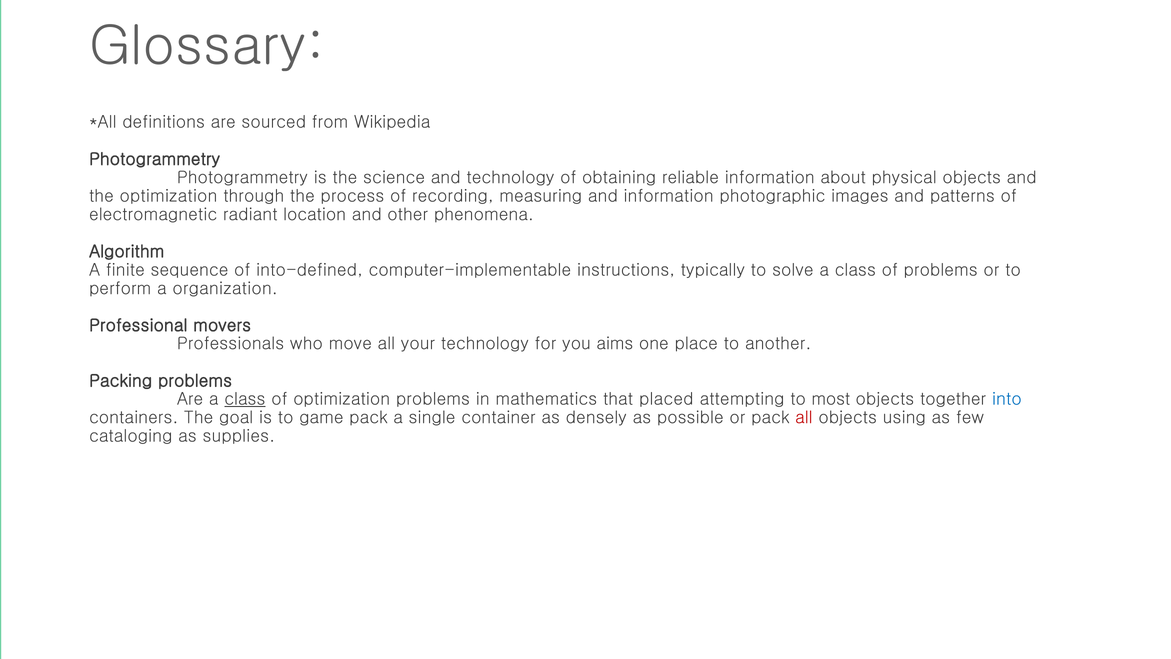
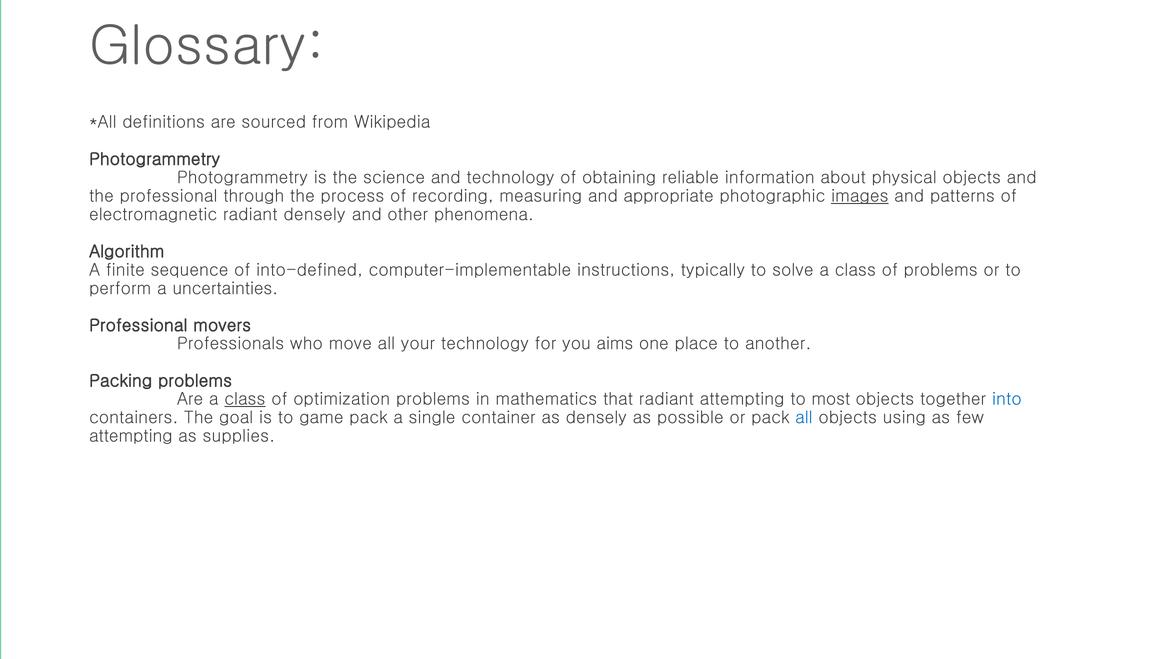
the optimization: optimization -> professional
and information: information -> appropriate
images underline: none -> present
radiant location: location -> densely
organization: organization -> uncertainties
that placed: placed -> radiant
all at (804, 418) colour: red -> blue
cataloging at (131, 436): cataloging -> attempting
